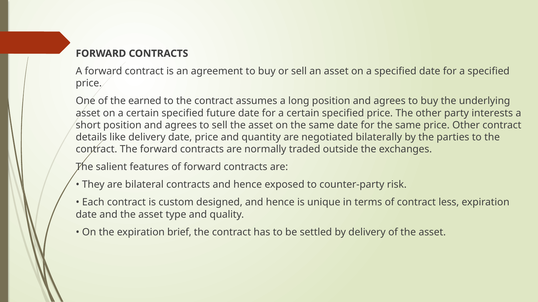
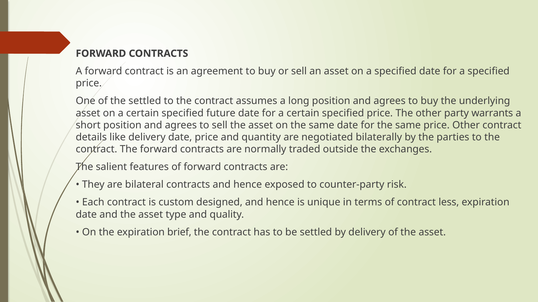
the earned: earned -> settled
interests: interests -> warrants
